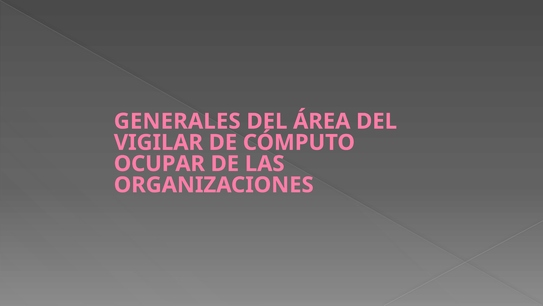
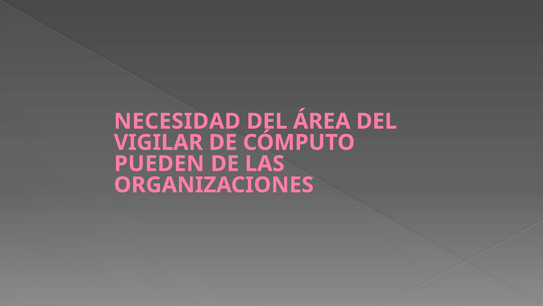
GENERALES: GENERALES -> NECESIDAD
OCUPAR: OCUPAR -> PUEDEN
